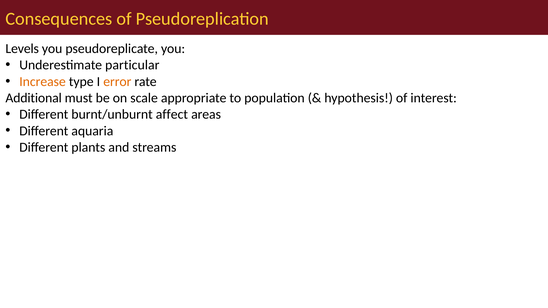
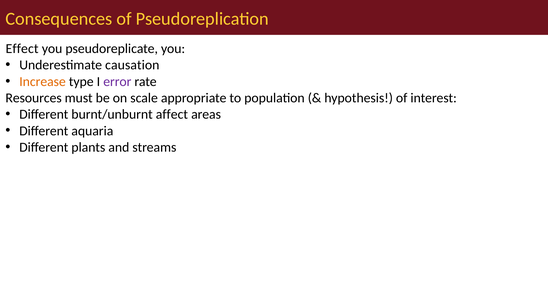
Levels: Levels -> Effect
particular: particular -> causation
error colour: orange -> purple
Additional: Additional -> Resources
